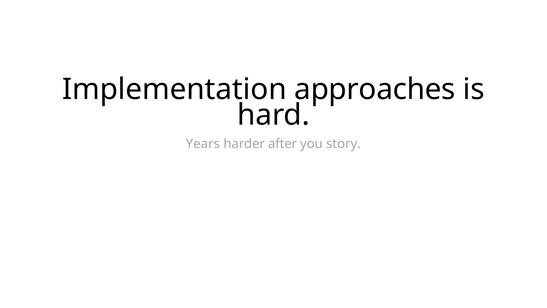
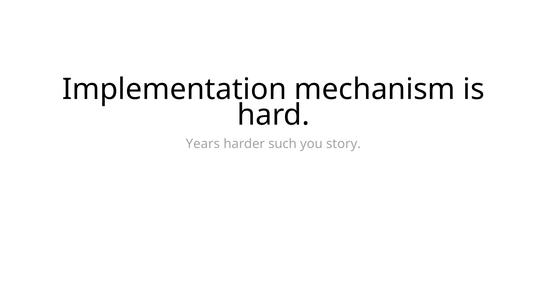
approaches: approaches -> mechanism
after: after -> such
